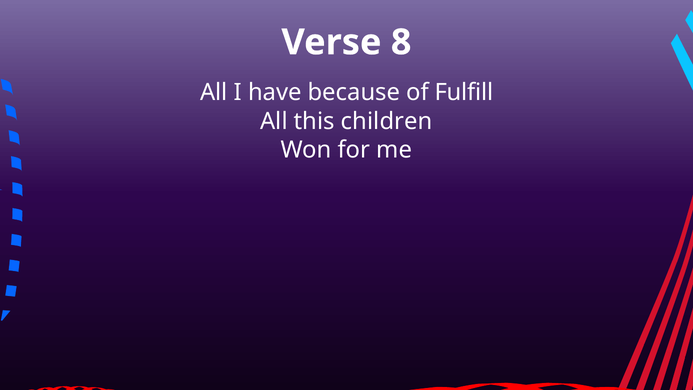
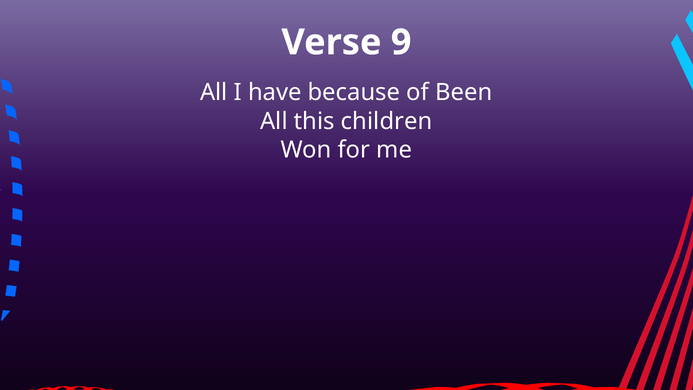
8: 8 -> 9
Fulfill: Fulfill -> Been
